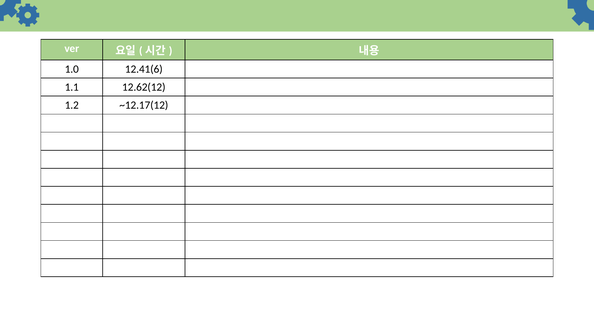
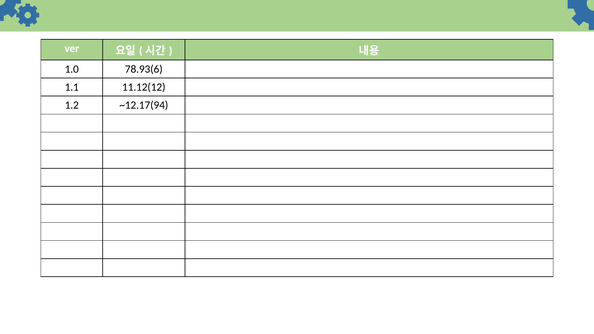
12.41(6: 12.41(6 -> 78.93(6
12.62(12: 12.62(12 -> 11.12(12
~12.17(12: ~12.17(12 -> ~12.17(94
